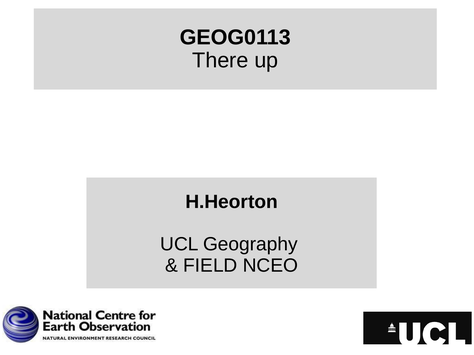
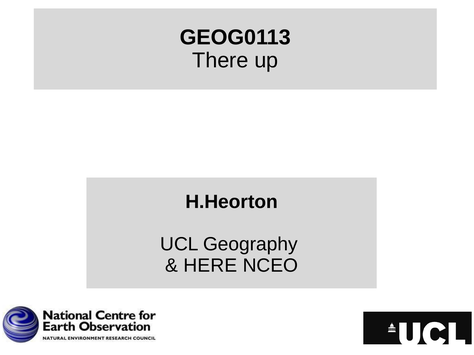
FIELD: FIELD -> HERE
